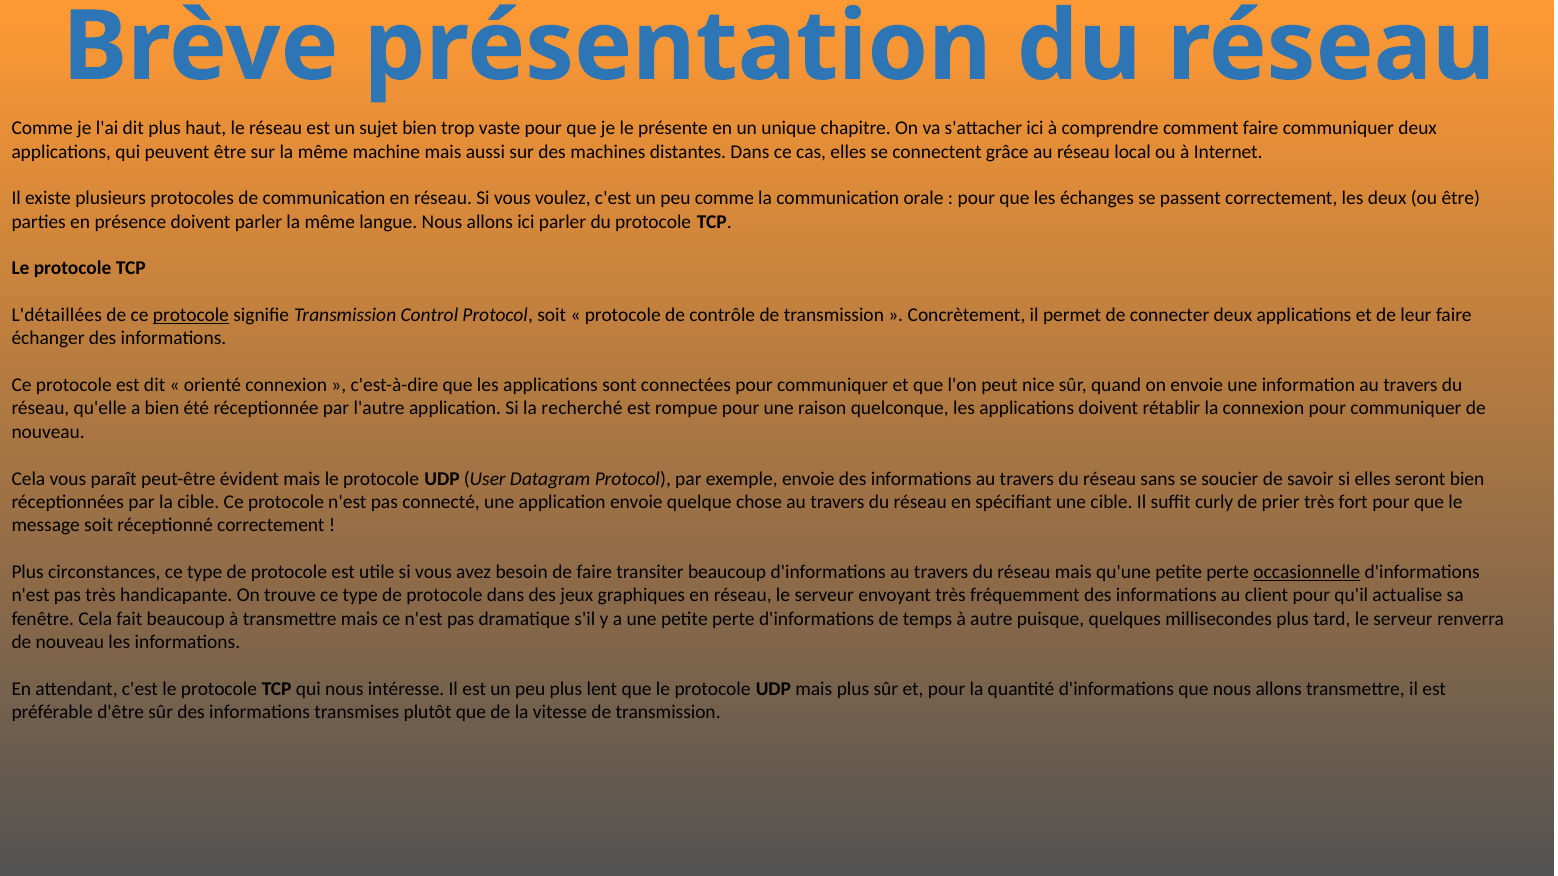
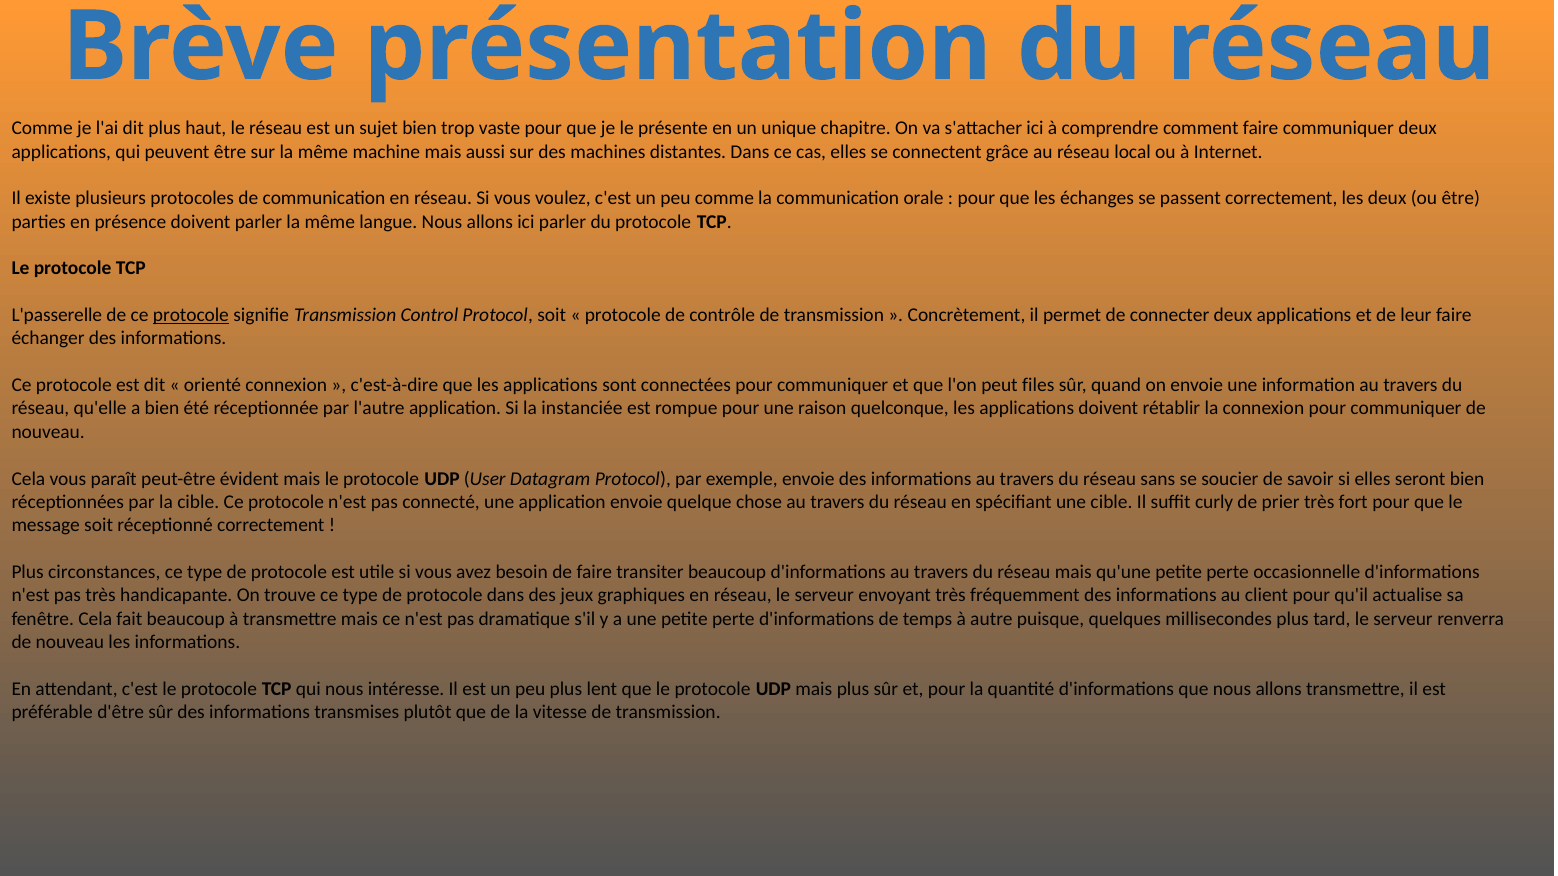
L'détaillées: L'détaillées -> L'passerelle
nice: nice -> files
recherché: recherché -> instanciée
occasionnelle underline: present -> none
